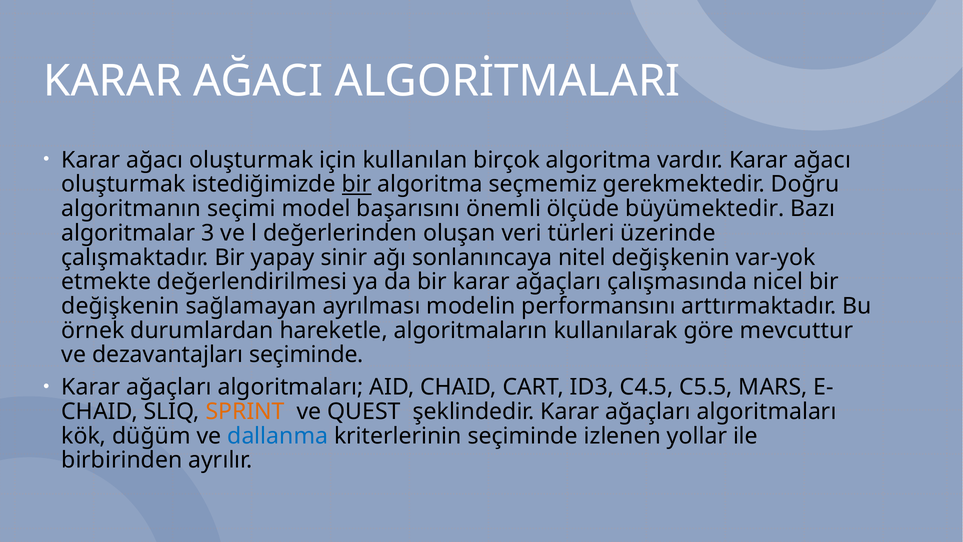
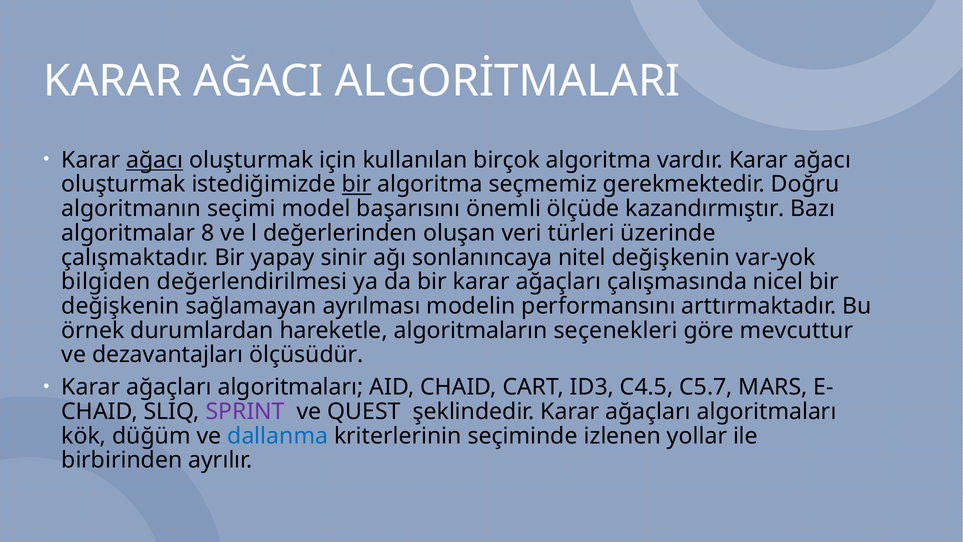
ağacı at (155, 160) underline: none -> present
büyümektedir: büyümektedir -> kazandırmıştır
3: 3 -> 8
etmekte: etmekte -> bilgiden
kullanılarak: kullanılarak -> seçenekleri
dezavantajları seçiminde: seçiminde -> ölçüsüdür
C5.5: C5.5 -> C5.7
SPRINT colour: orange -> purple
